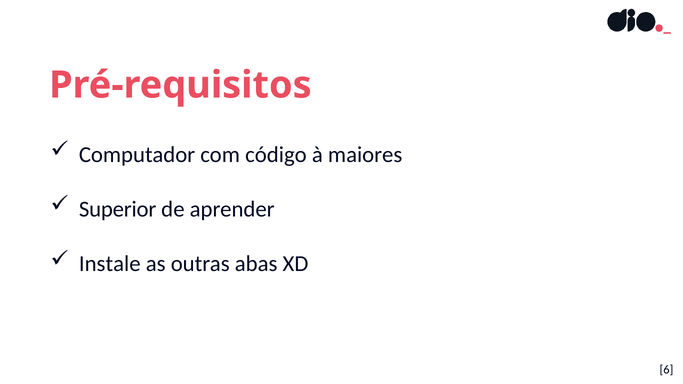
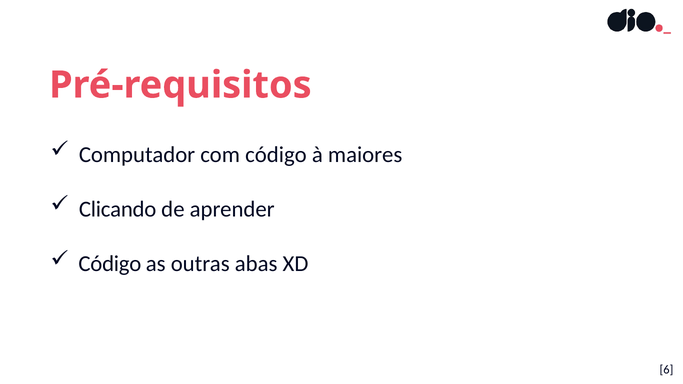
Superior: Superior -> Clicando
Instale at (110, 264): Instale -> Código
